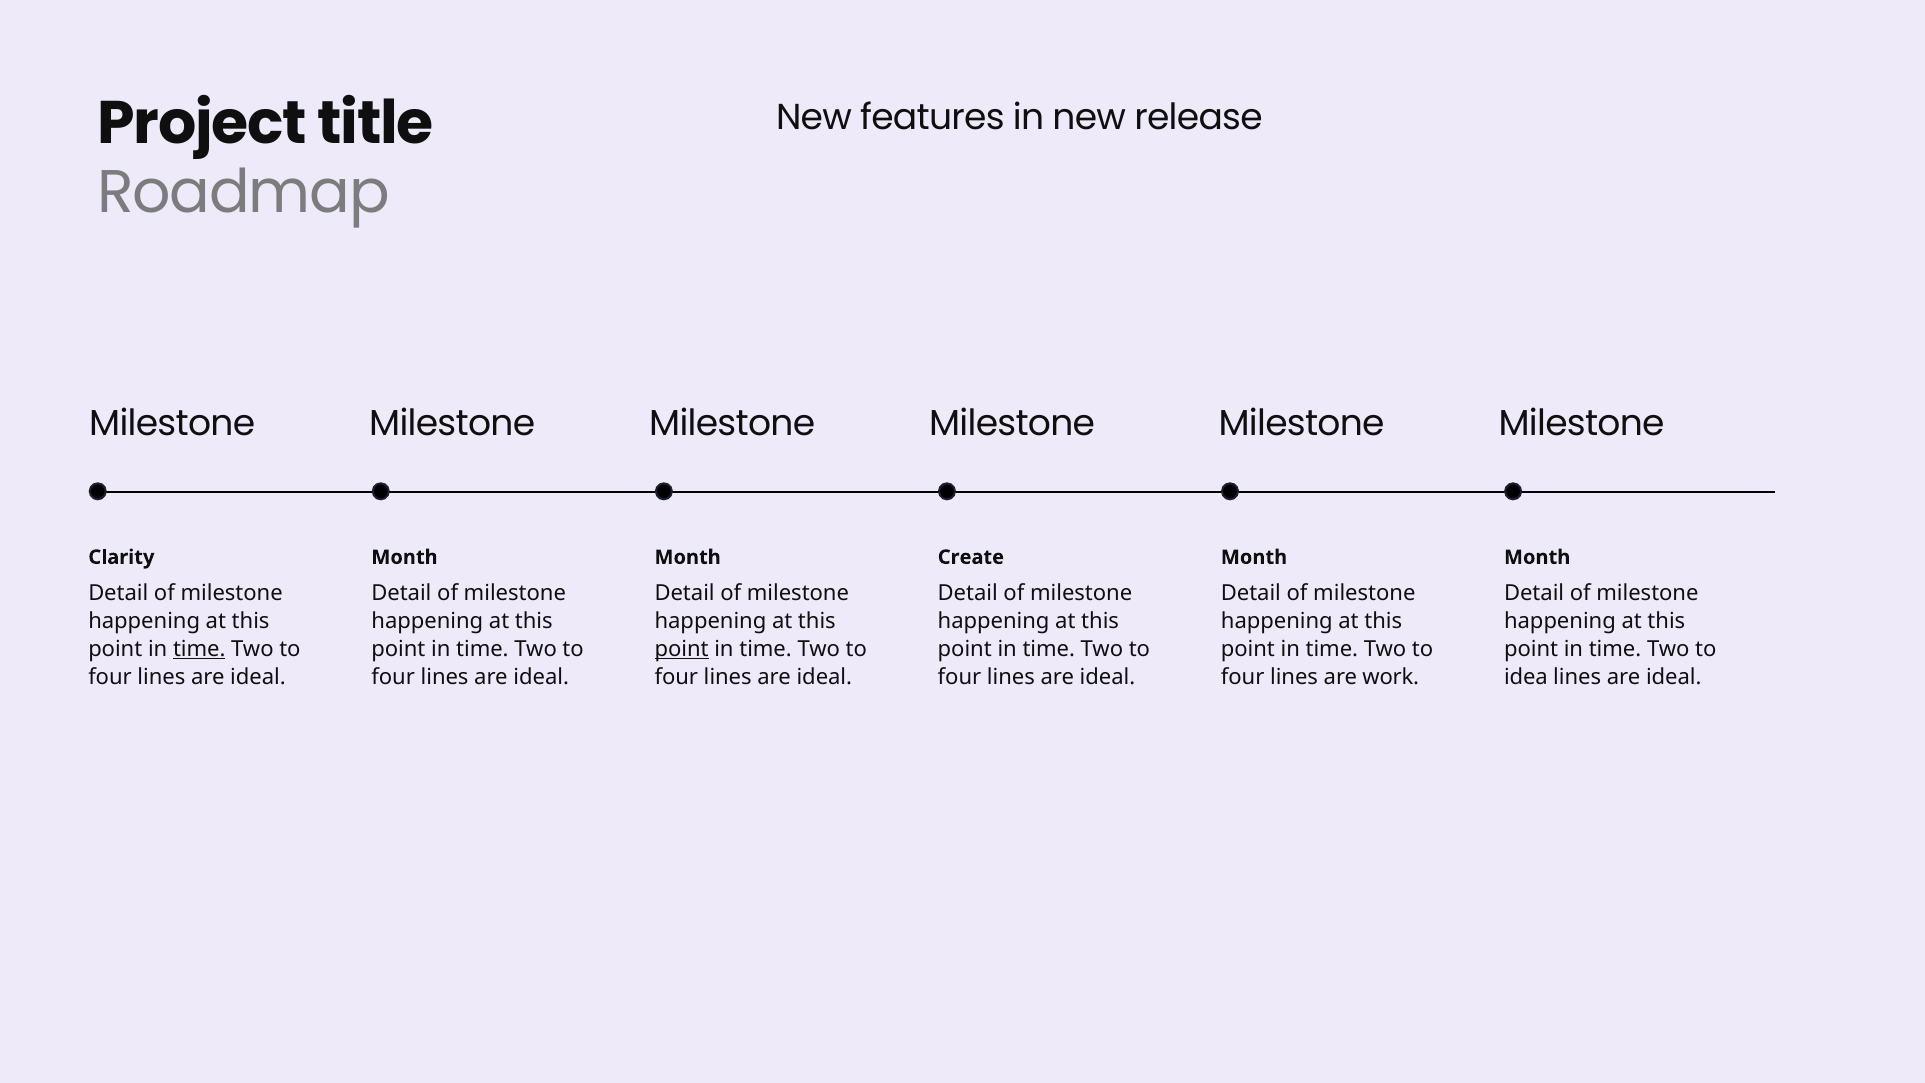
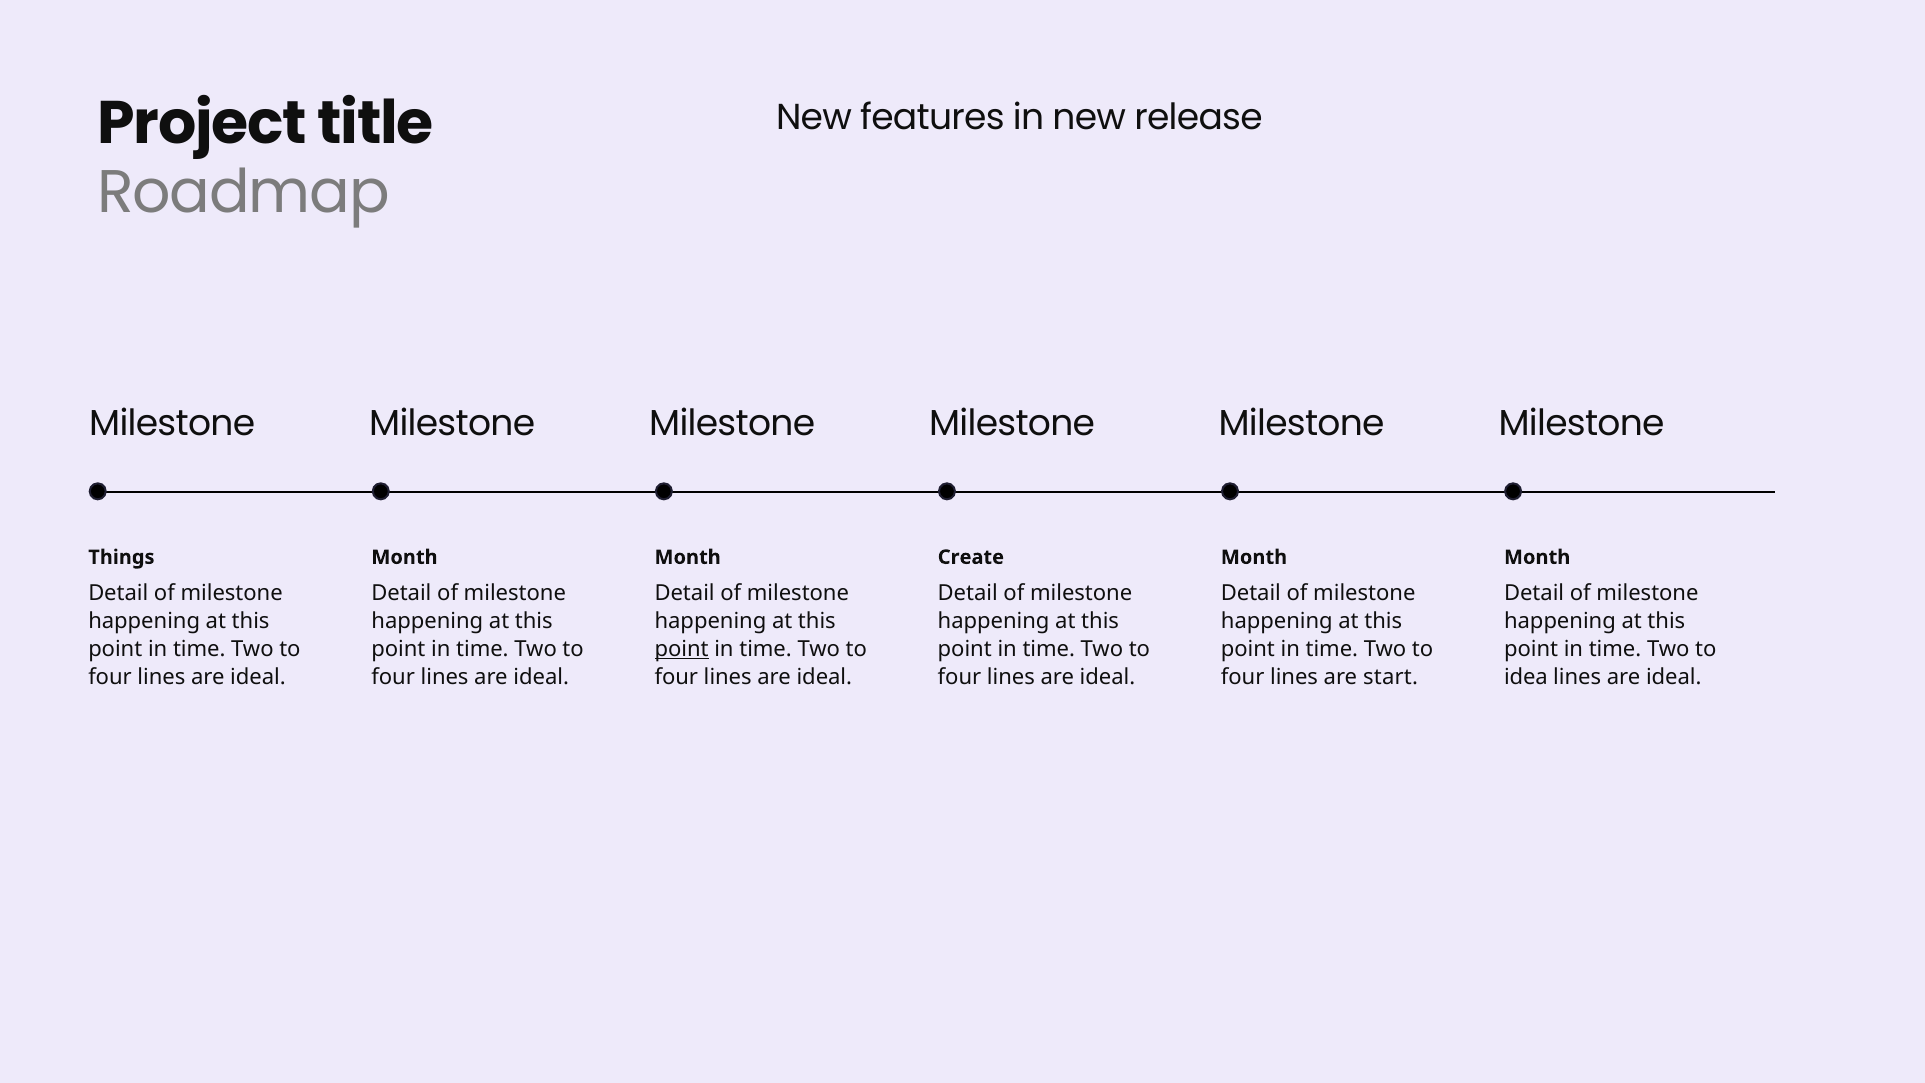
Clarity: Clarity -> Things
time at (199, 649) underline: present -> none
work: work -> start
